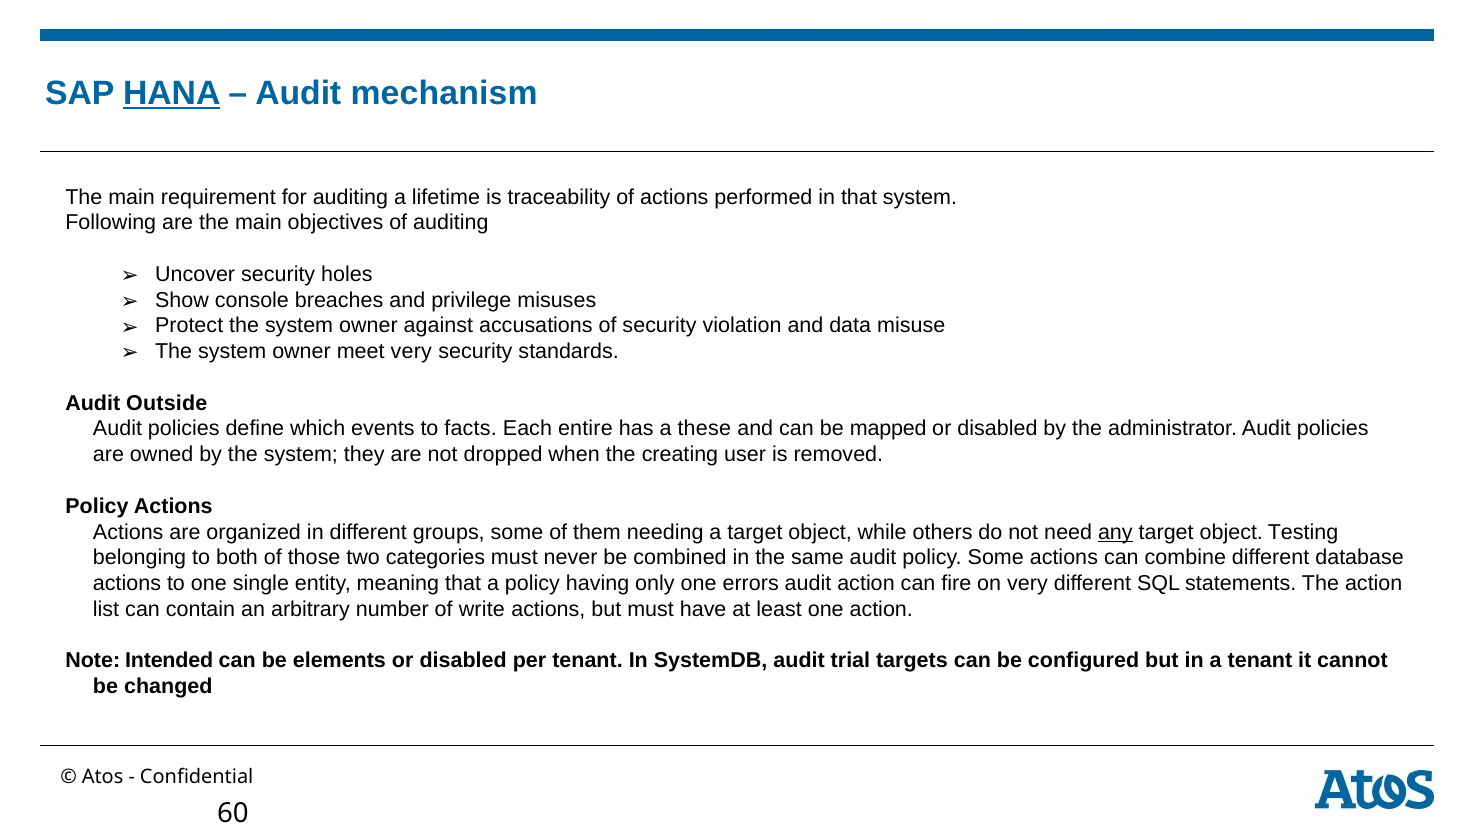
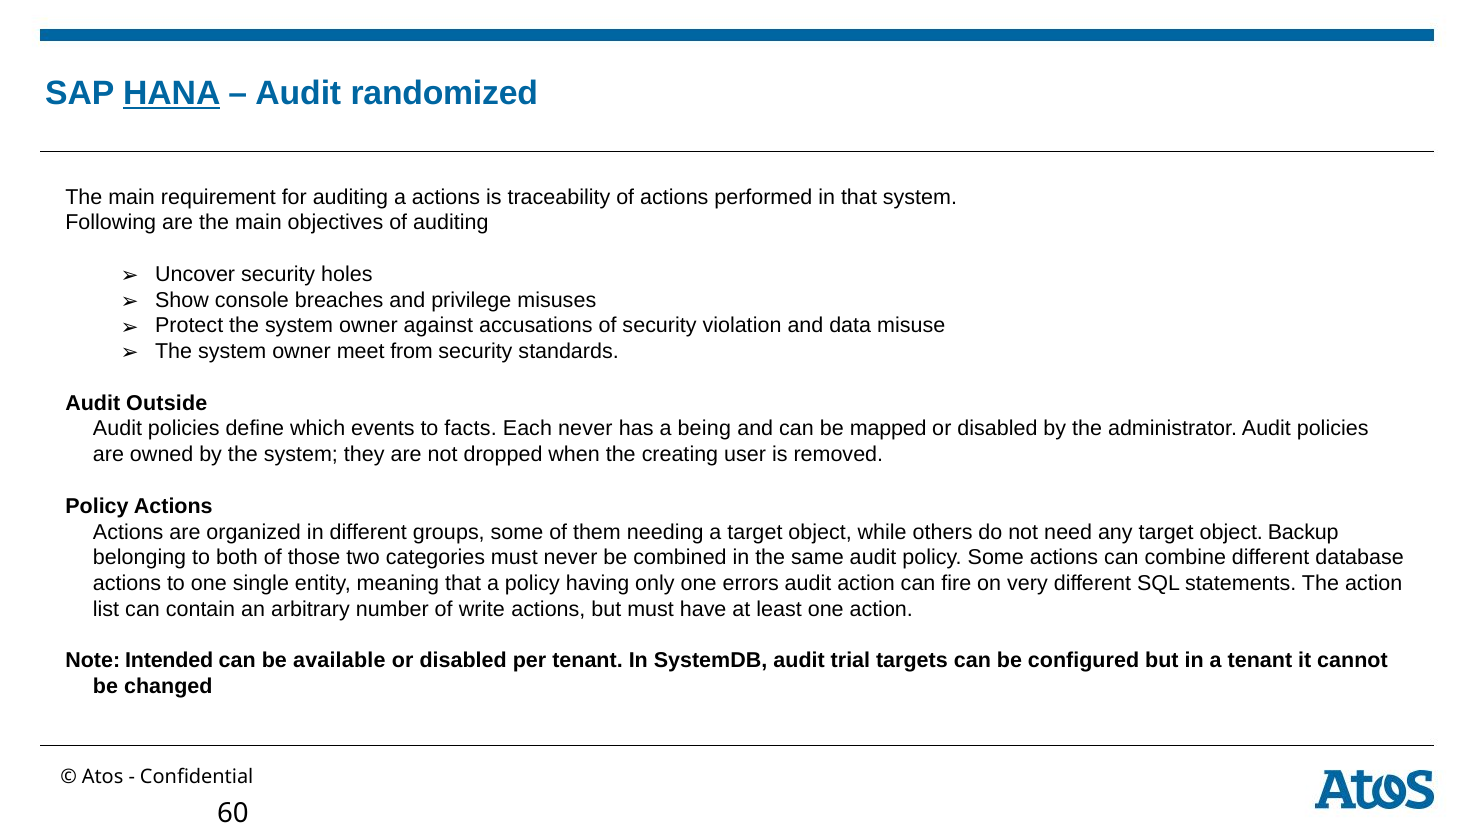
mechanism: mechanism -> randomized
a lifetime: lifetime -> actions
meet very: very -> from
Each entire: entire -> never
these: these -> being
any underline: present -> none
Testing: Testing -> Backup
elements: elements -> available
